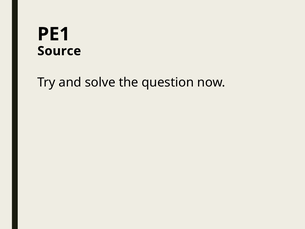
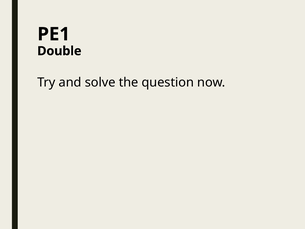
Source: Source -> Double
